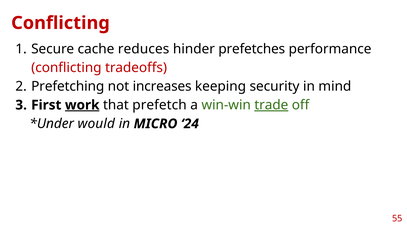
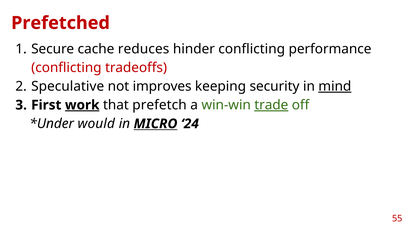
Conflicting at (60, 23): Conflicting -> Prefetched
hinder prefetches: prefetches -> conflicting
Prefetching: Prefetching -> Speculative
increases: increases -> improves
mind underline: none -> present
MICRO underline: none -> present
